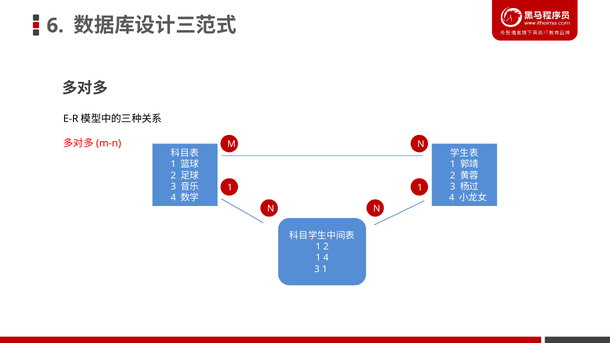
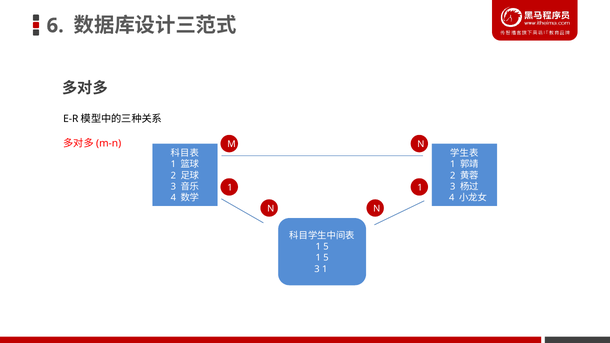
2 at (326, 247): 2 -> 5
4 at (326, 258): 4 -> 5
